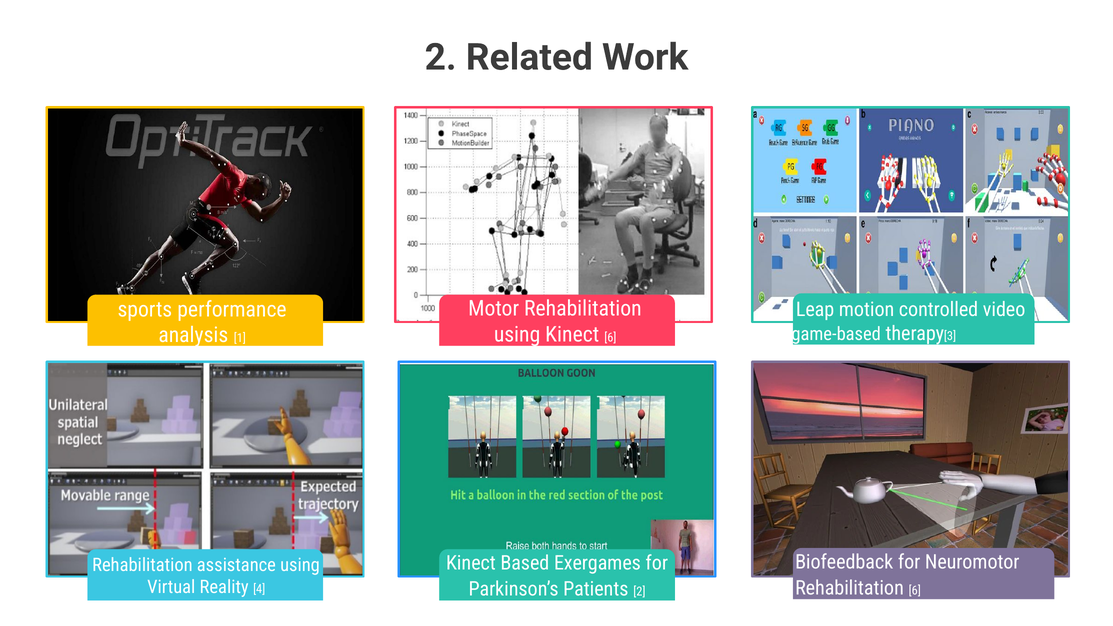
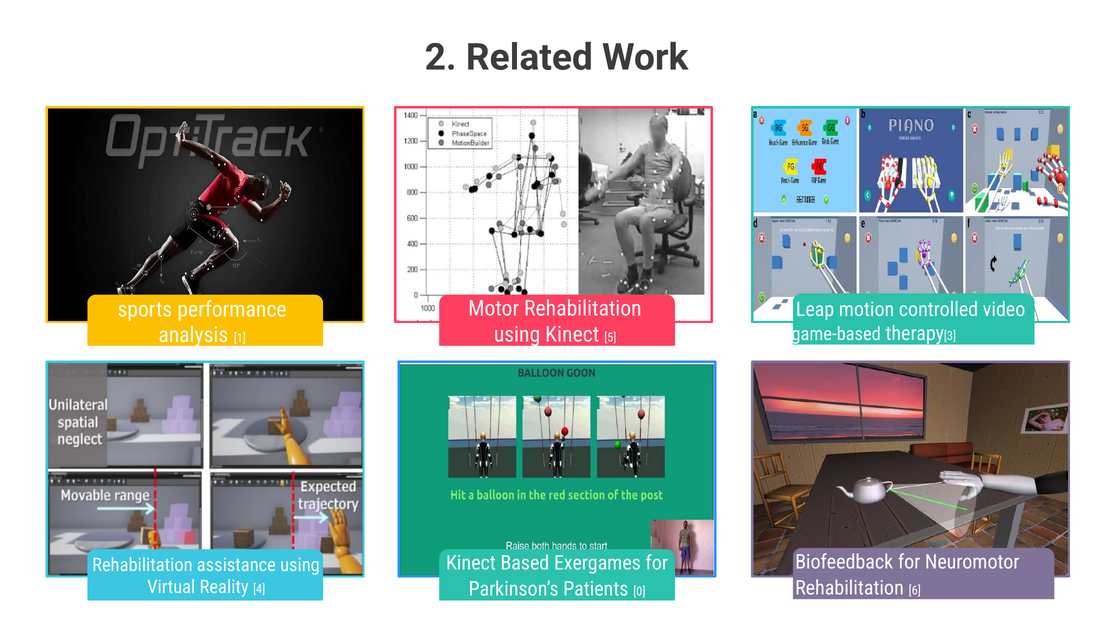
Kinect 6: 6 -> 5
Patients 2: 2 -> 0
